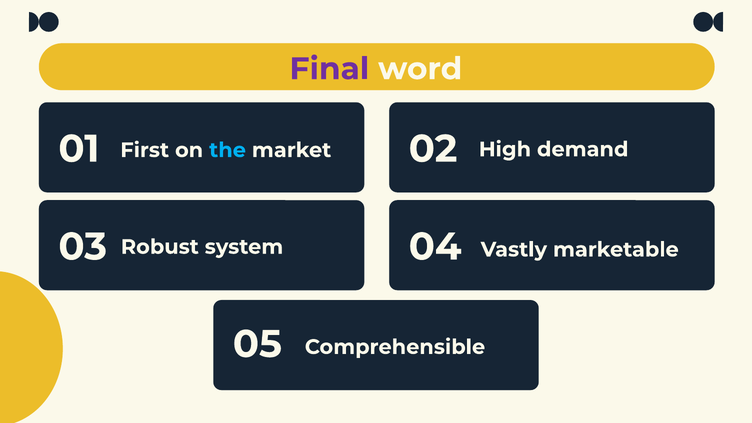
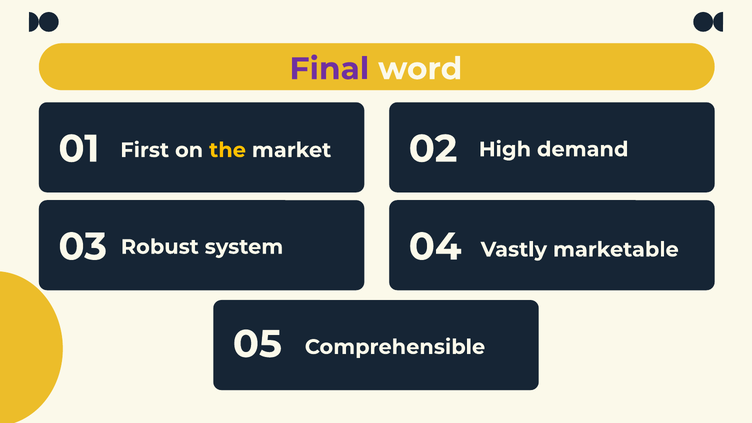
the colour: light blue -> yellow
